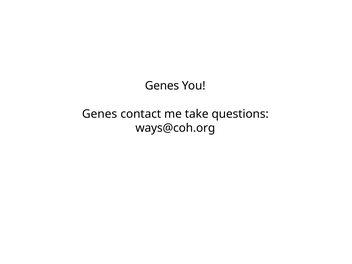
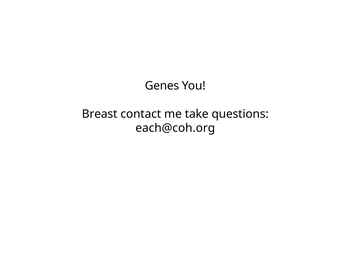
Genes at (100, 114): Genes -> Breast
ways@coh.org: ways@coh.org -> each@coh.org
